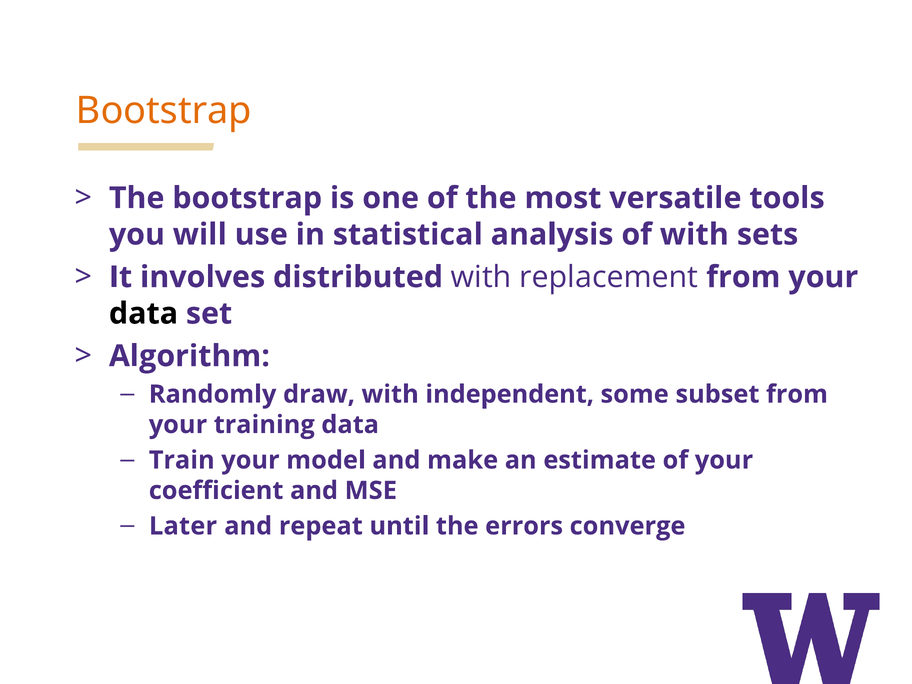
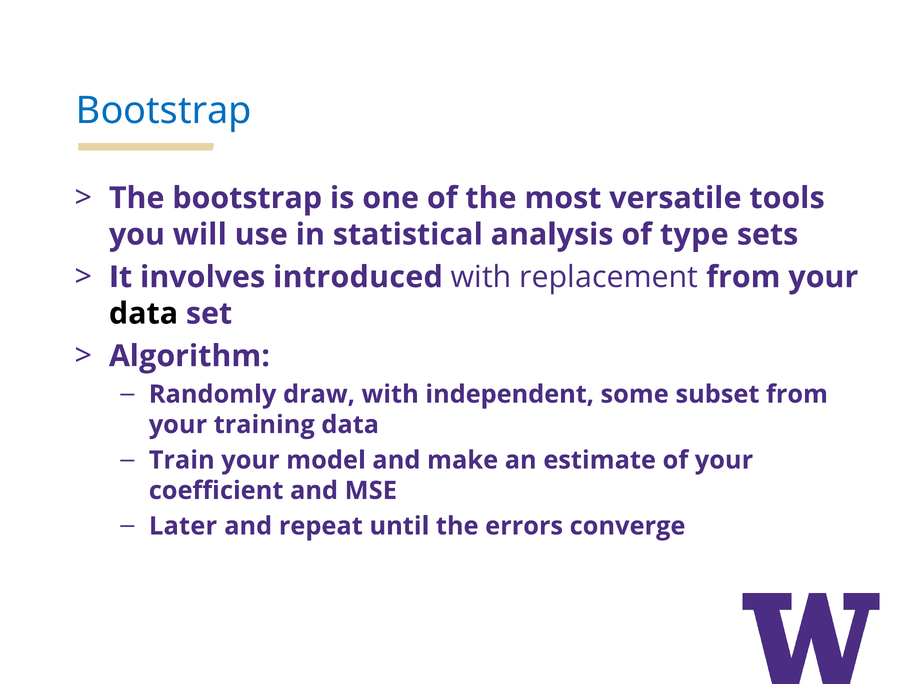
Bootstrap at (164, 111) colour: orange -> blue
of with: with -> type
distributed: distributed -> introduced
